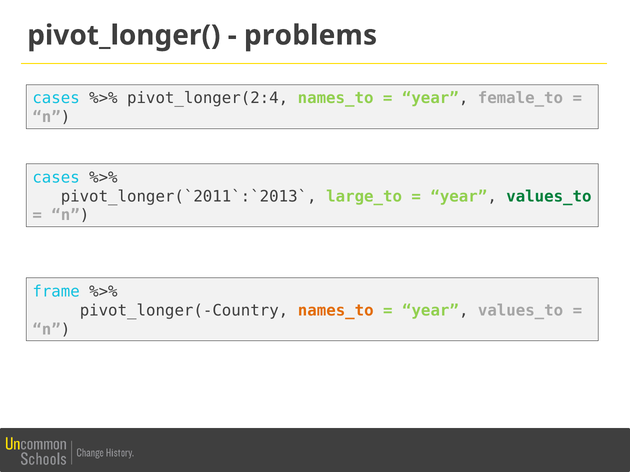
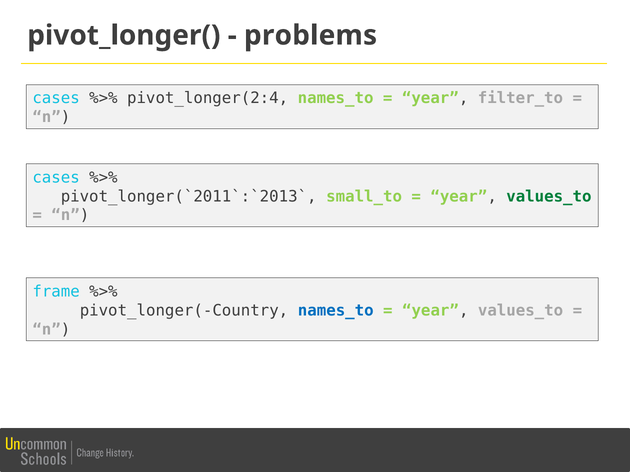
female_to: female_to -> filter_to
large_to: large_to -> small_to
names_to at (336, 311) colour: orange -> blue
